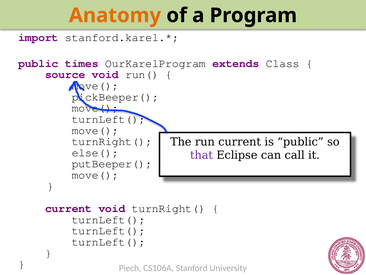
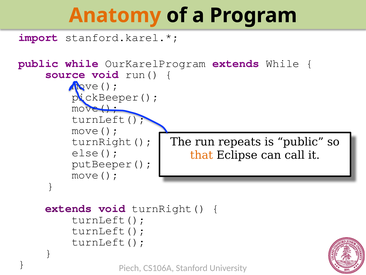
public times: times -> while
extends Class: Class -> While
run current: current -> repeats
that colour: purple -> orange
current at (68, 208): current -> extends
